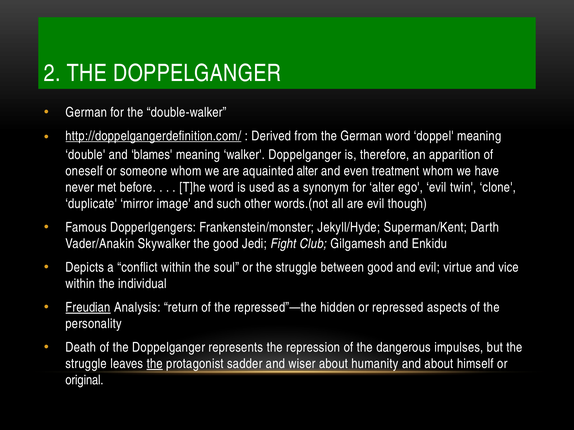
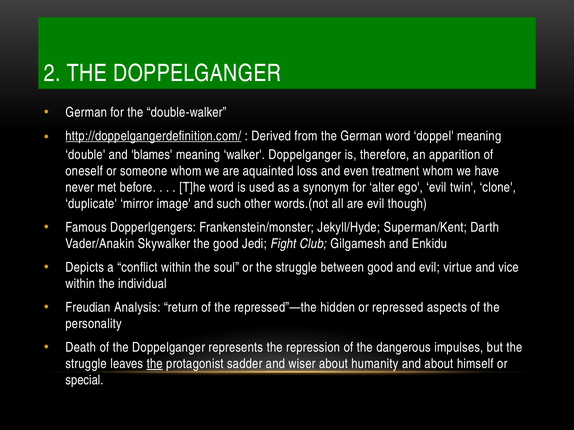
aquainted alter: alter -> loss
Freudian underline: present -> none
original: original -> special
